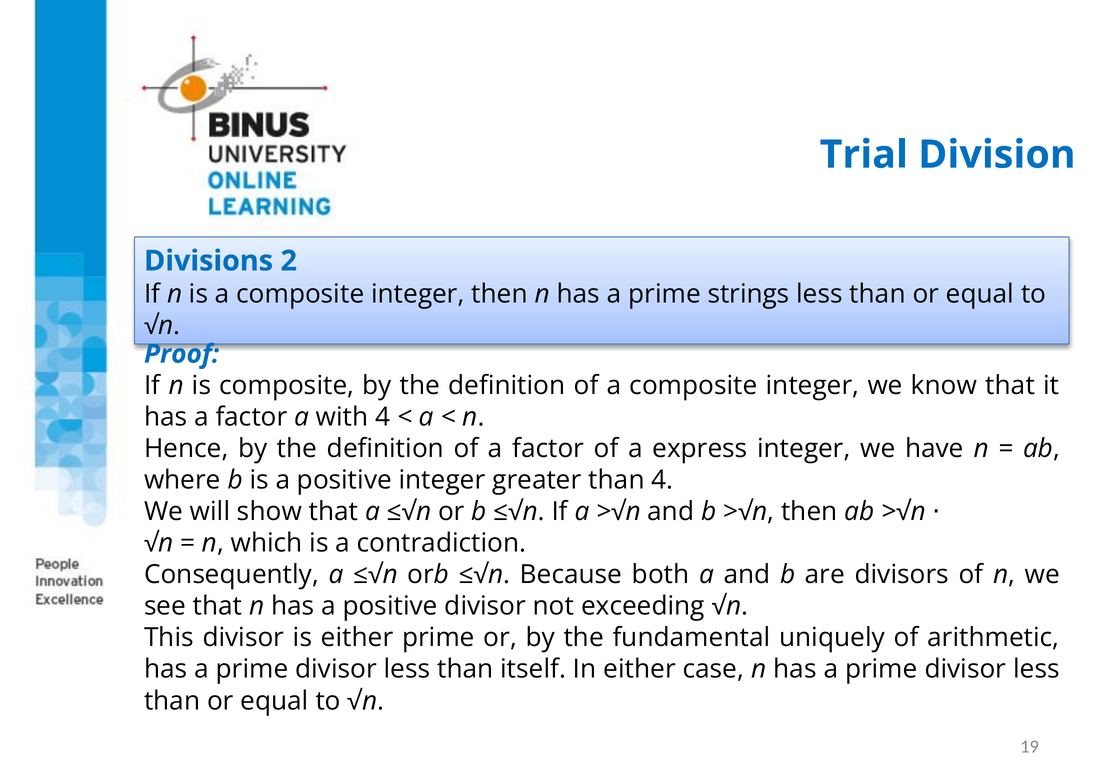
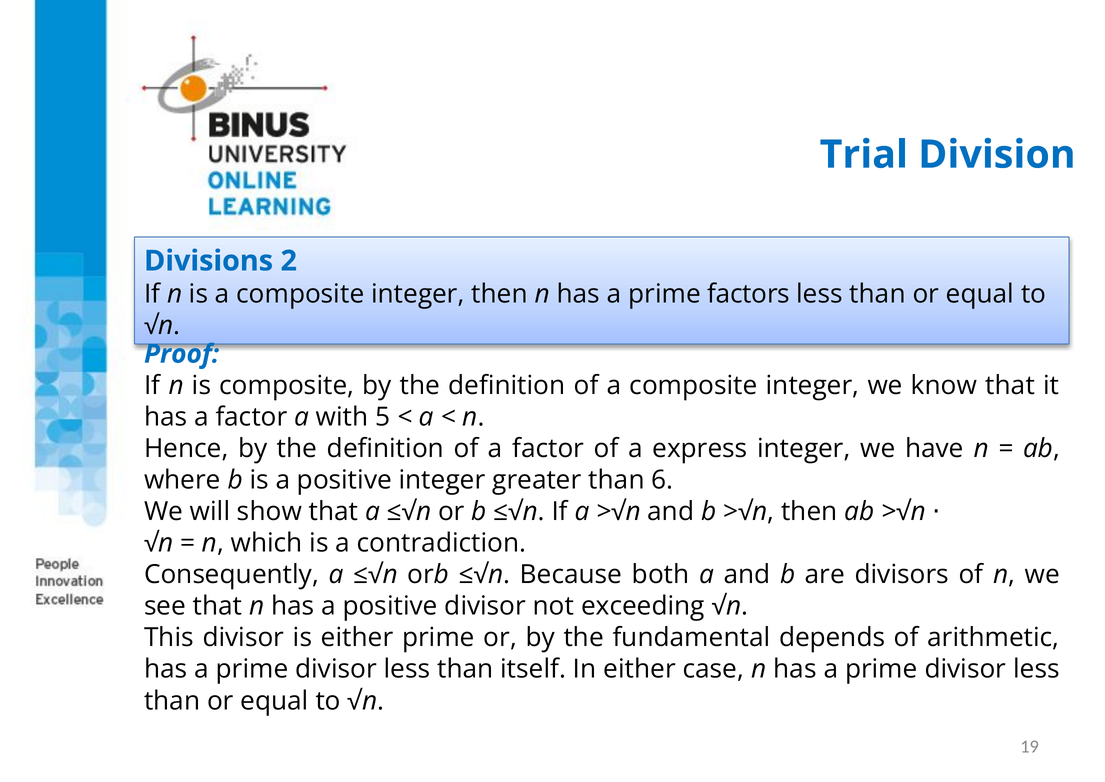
strings: strings -> factors
with 4: 4 -> 5
than 4: 4 -> 6
uniquely: uniquely -> depends
